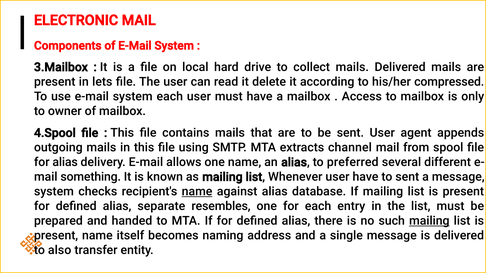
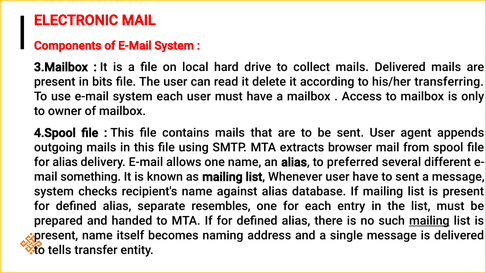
lets: lets -> bits
compressed: compressed -> transferring
channel: channel -> browser
name at (197, 192) underline: present -> none
also: also -> tells
